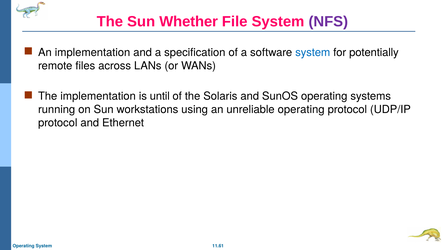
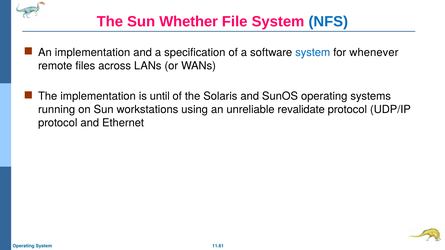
NFS colour: purple -> blue
potentially: potentially -> whenever
unreliable operating: operating -> revalidate
